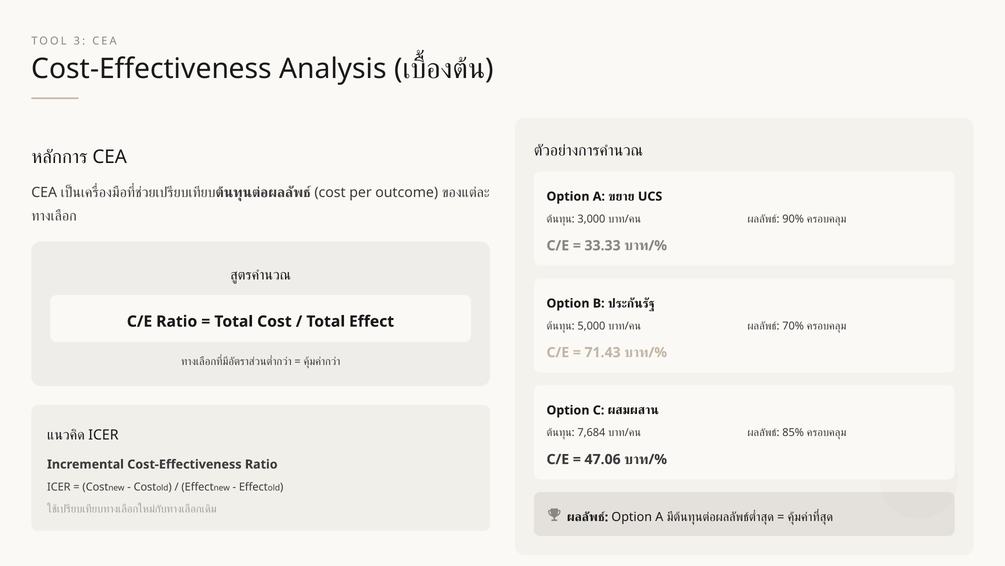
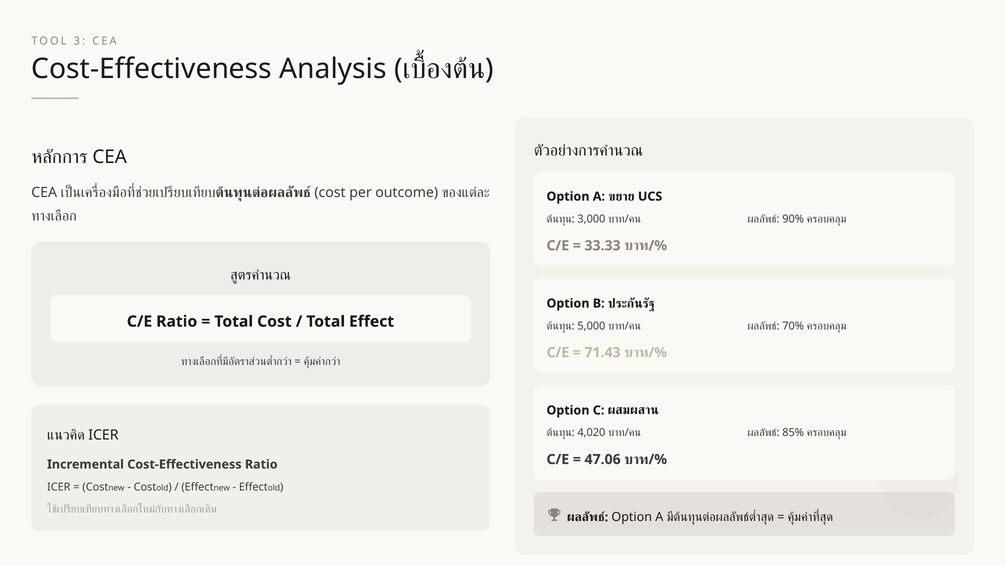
7,684: 7,684 -> 4,020
